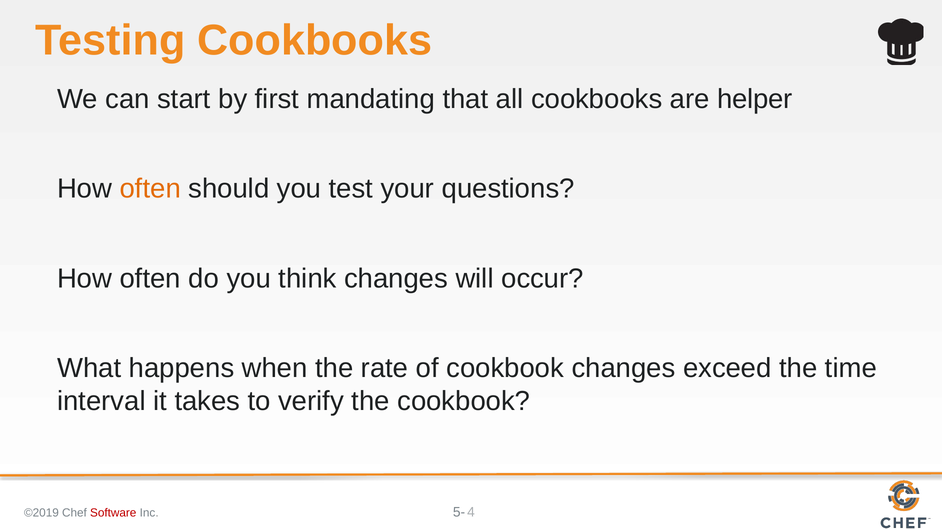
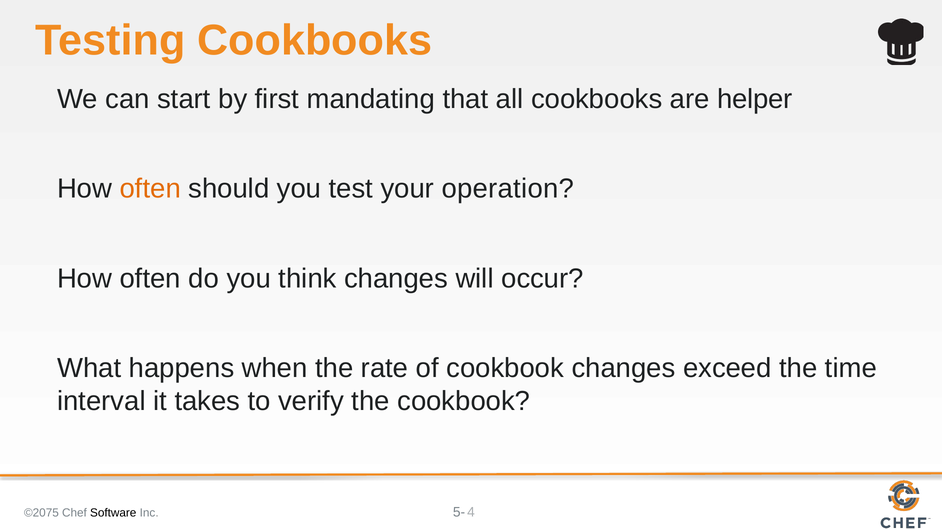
questions: questions -> operation
©2019: ©2019 -> ©2075
Software colour: red -> black
